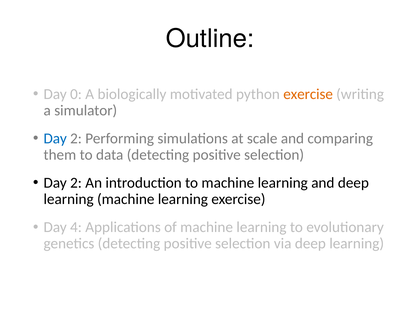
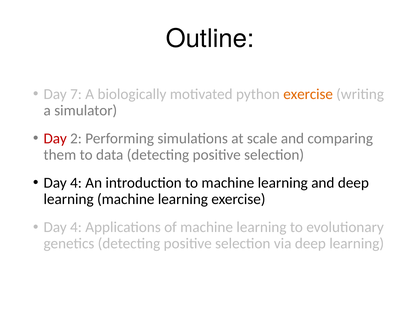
0: 0 -> 7
Day at (55, 138) colour: blue -> red
2 at (76, 183): 2 -> 4
